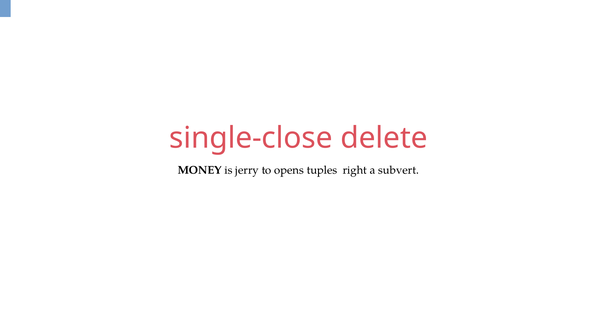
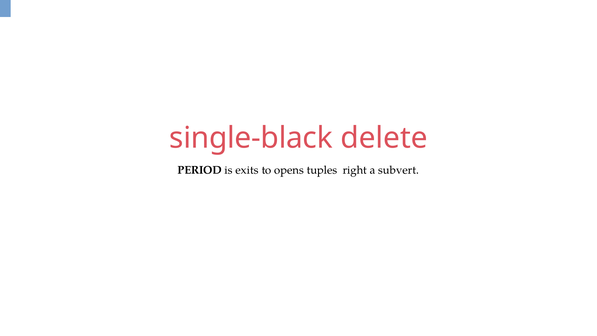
single-close: single-close -> single-black
MONEY: MONEY -> PERIOD
jerry: jerry -> exits
